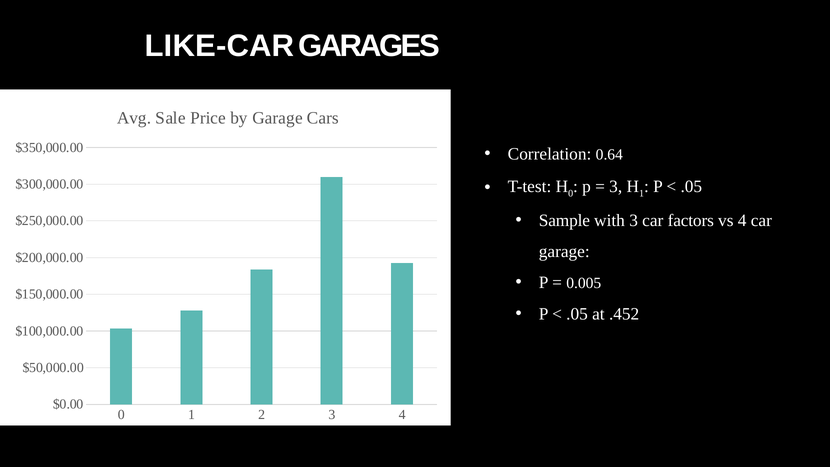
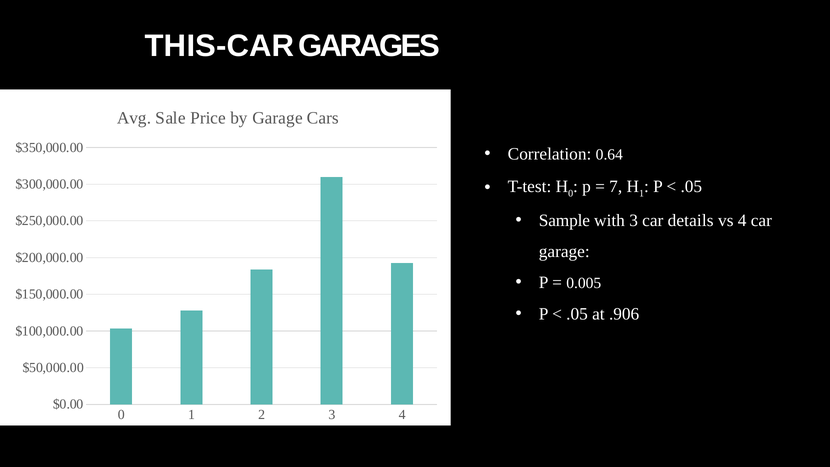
LIKE-CAR: LIKE-CAR -> THIS-CAR
3 at (616, 186): 3 -> 7
factors: factors -> details
.452: .452 -> .906
